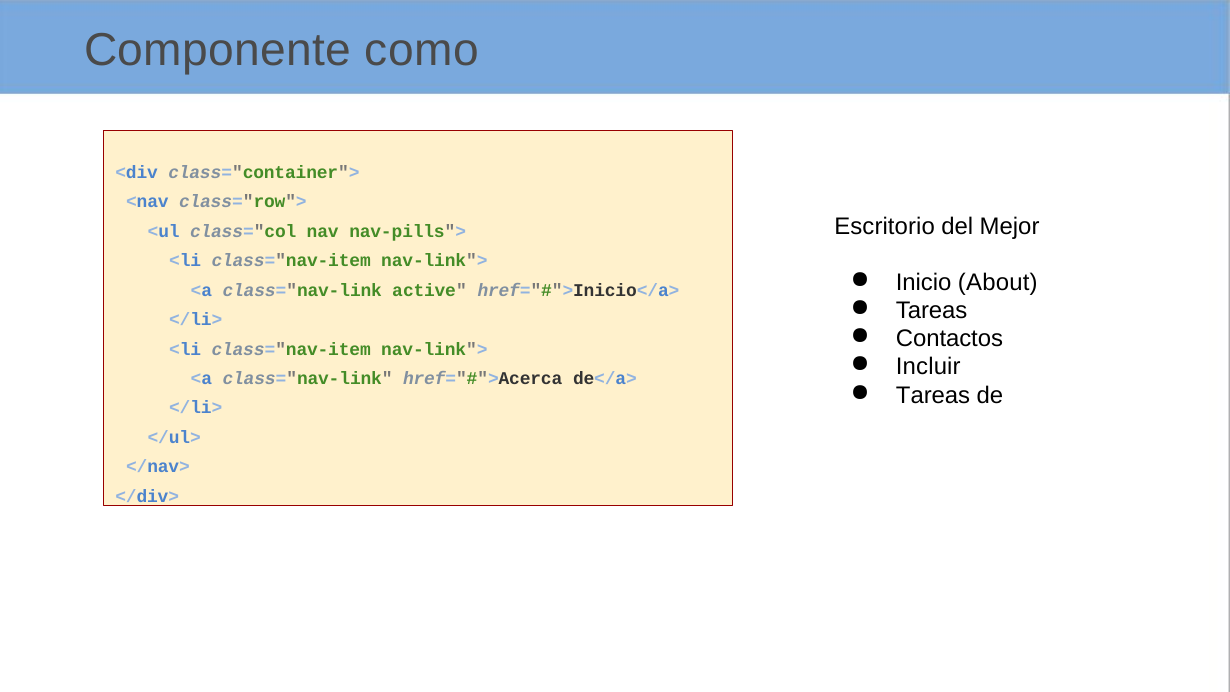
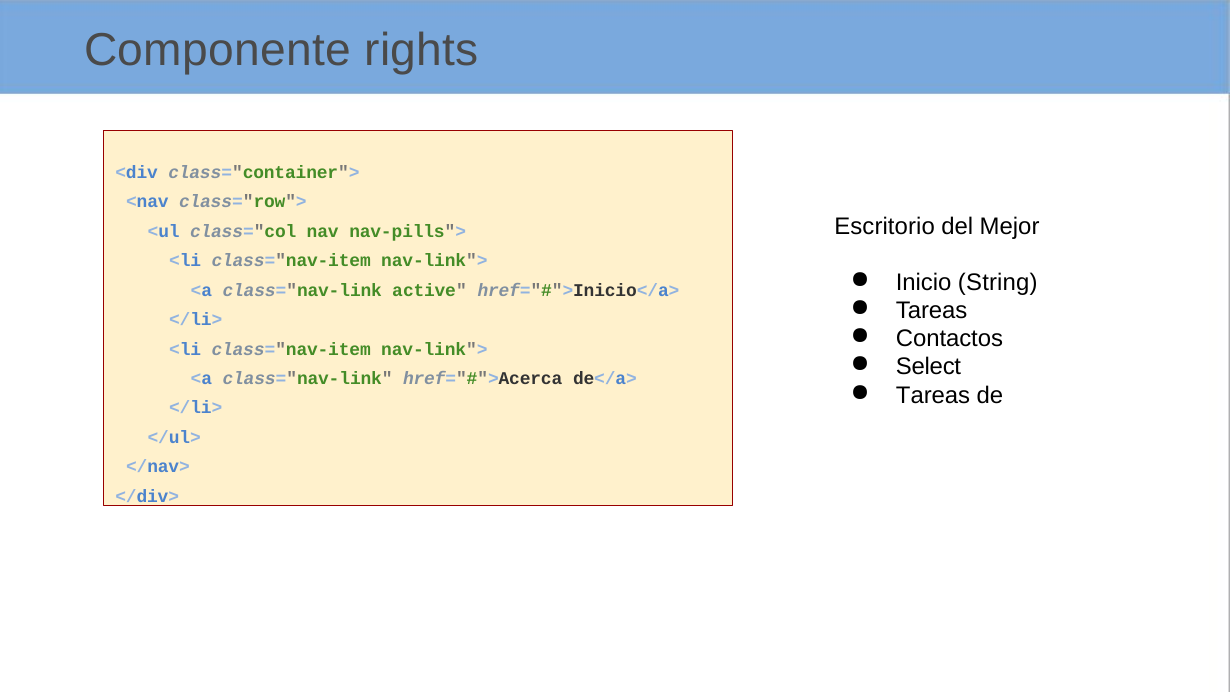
como: como -> rights
About: About -> String
Incluir: Incluir -> Select
